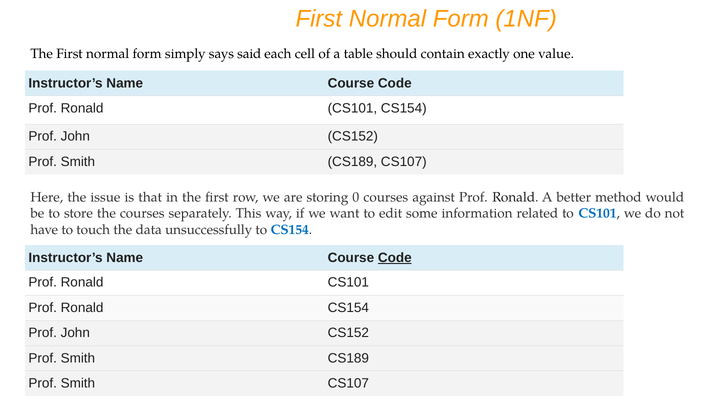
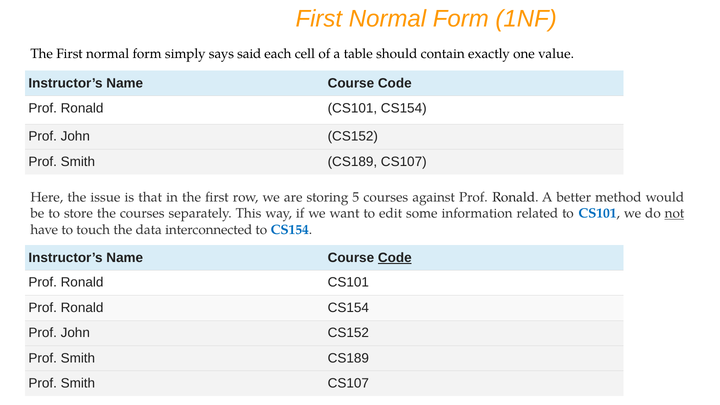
0: 0 -> 5
not underline: none -> present
unsuccessfully: unsuccessfully -> interconnected
